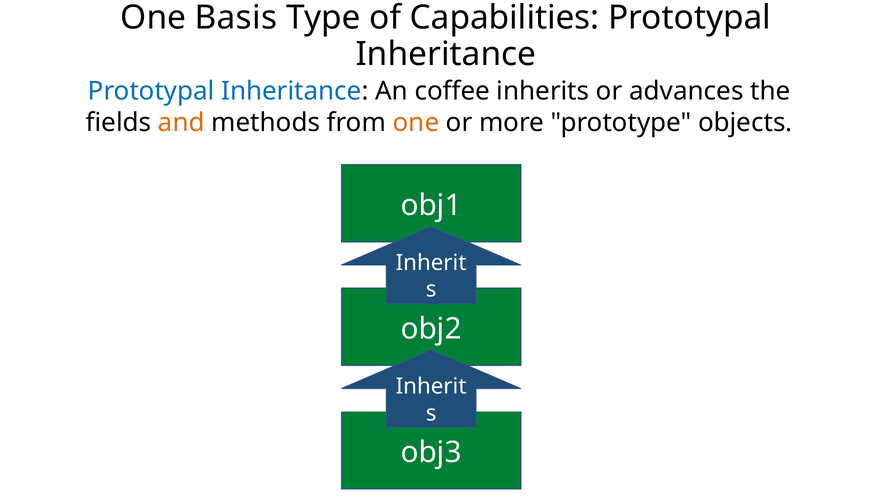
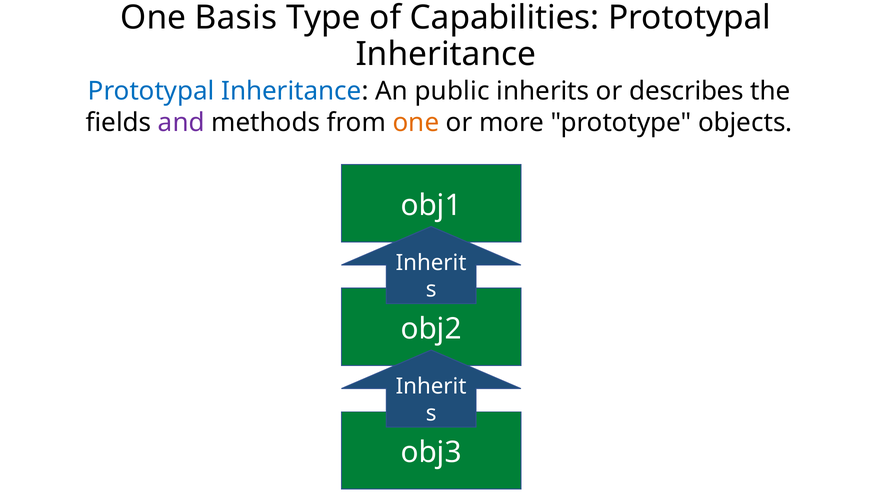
coffee: coffee -> public
advances: advances -> describes
and colour: orange -> purple
